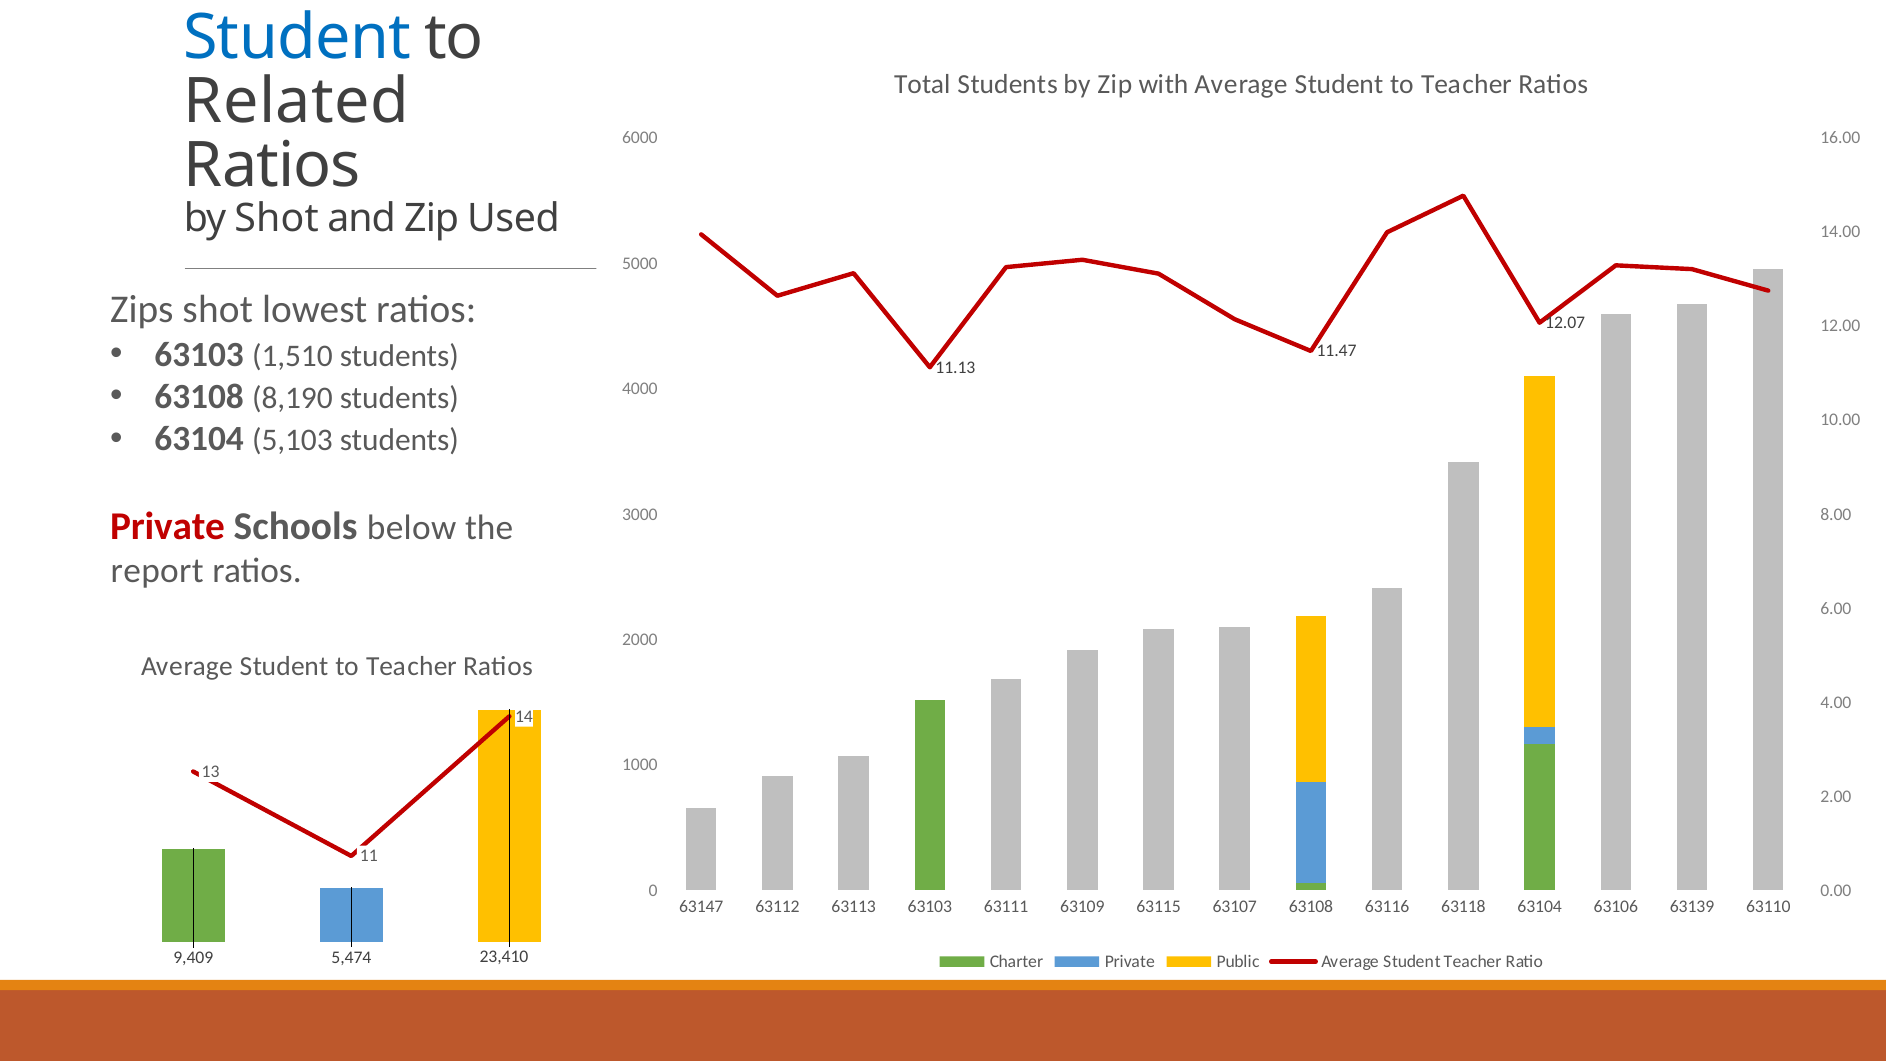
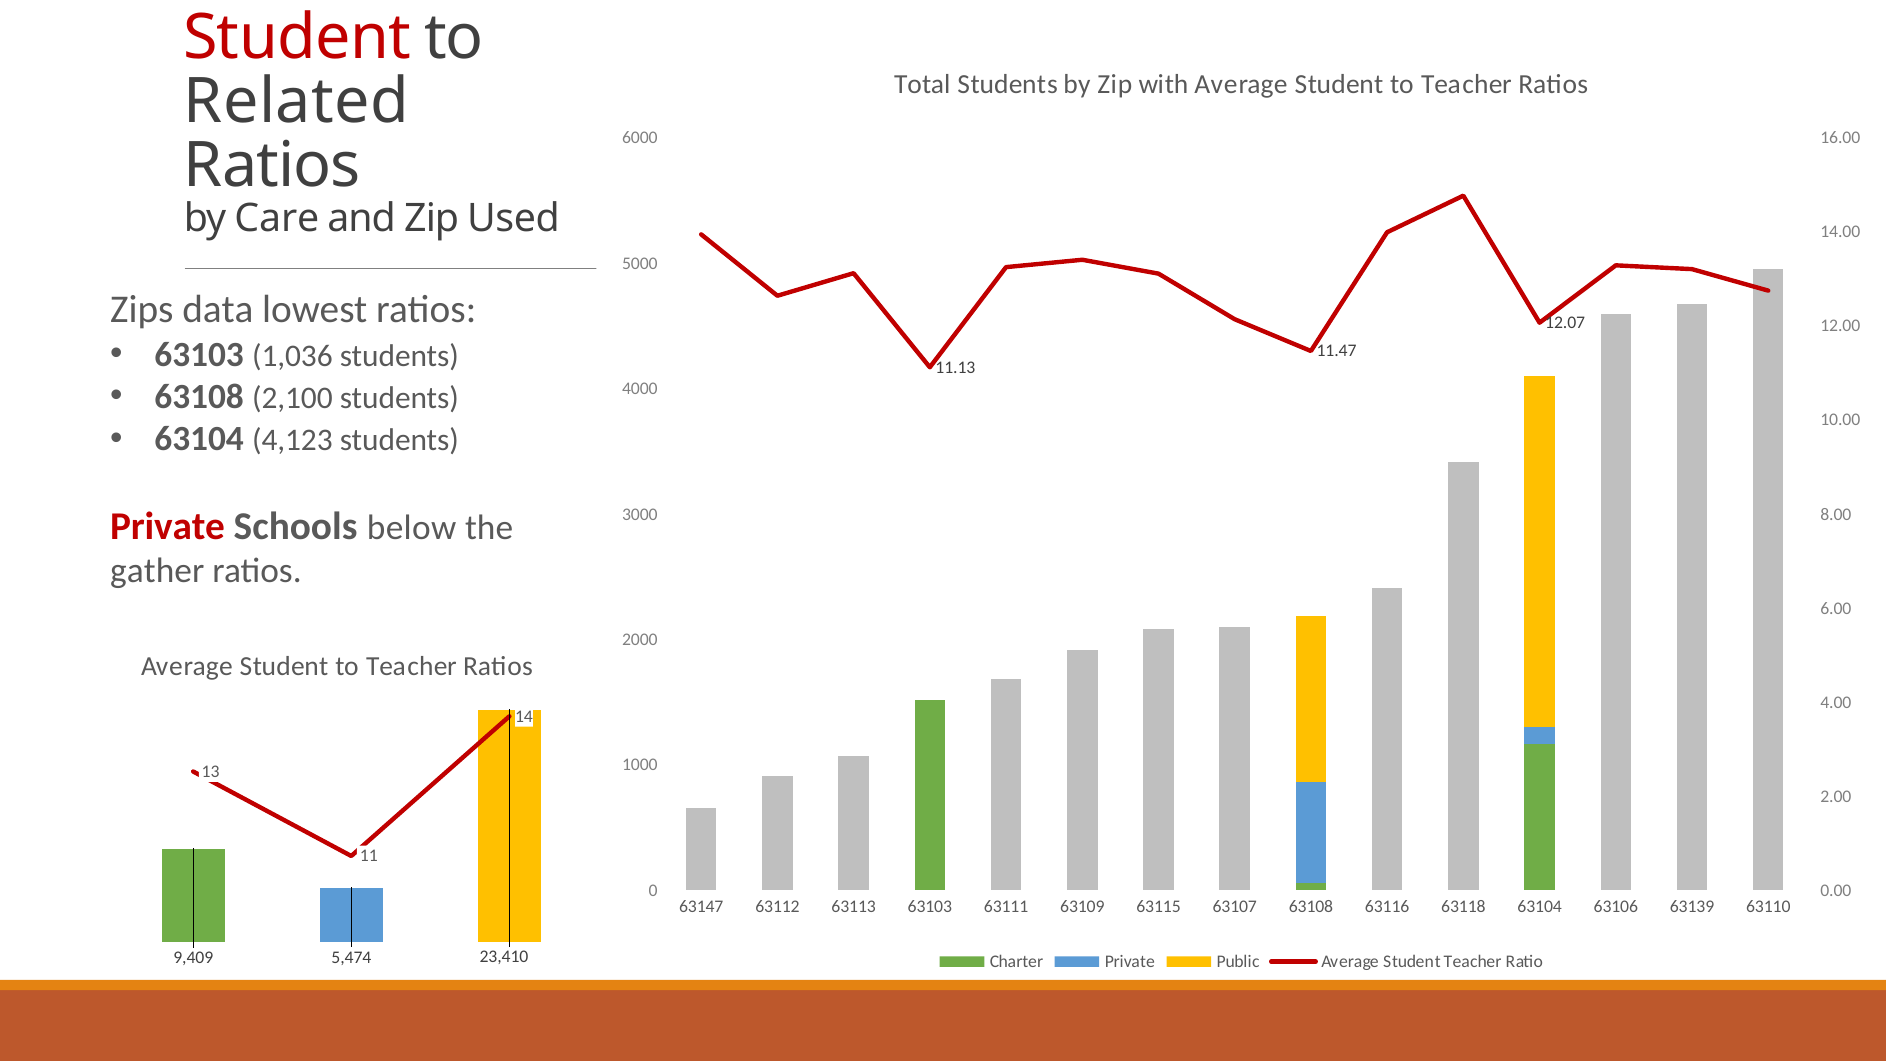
Student at (297, 38) colour: blue -> red
by Shot: Shot -> Care
Zips shot: shot -> data
1,510: 1,510 -> 1,036
8,190: 8,190 -> 2,100
5,103: 5,103 -> 4,123
report: report -> gather
